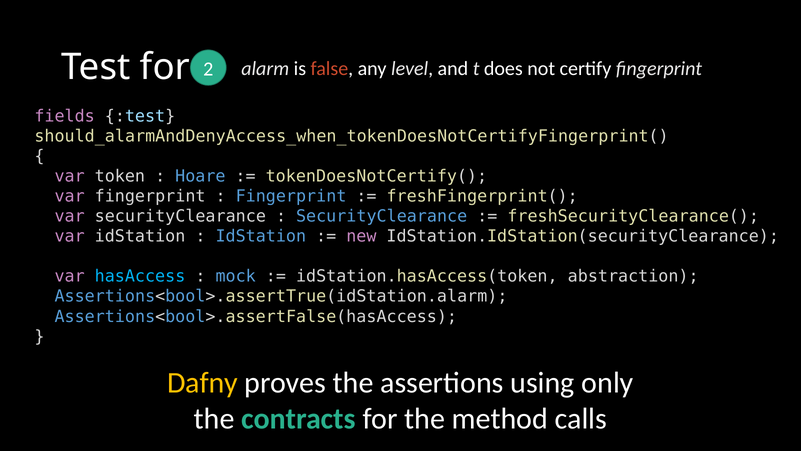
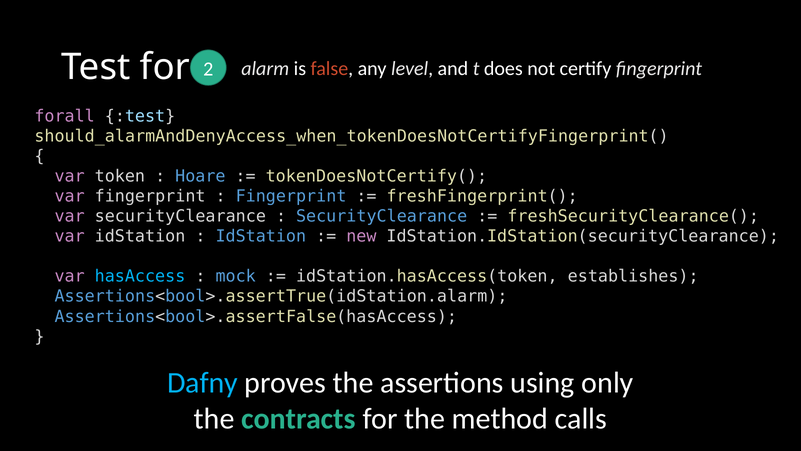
fields: fields -> forall
abstraction: abstraction -> establishes
Dafny colour: yellow -> light blue
